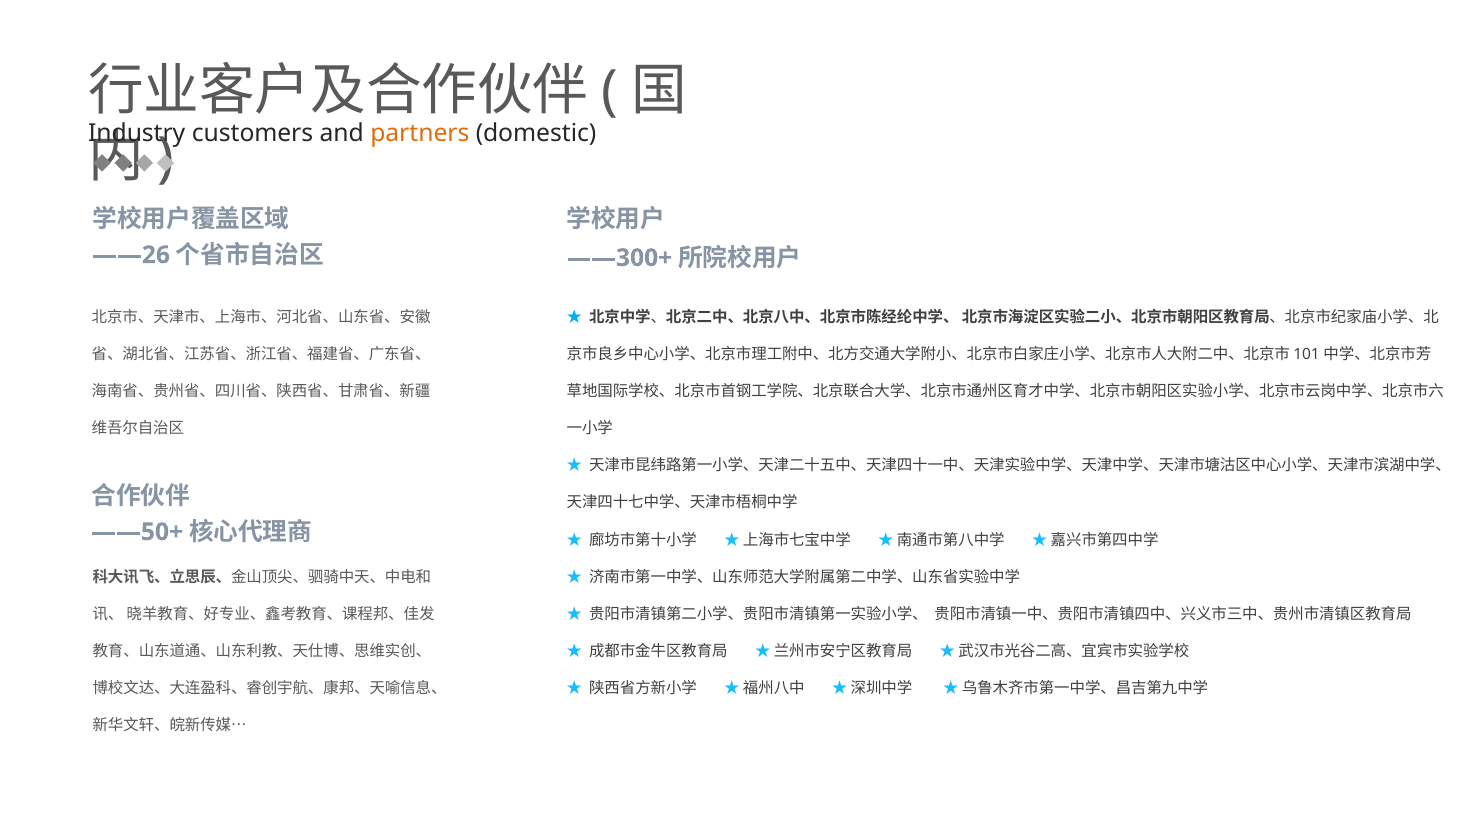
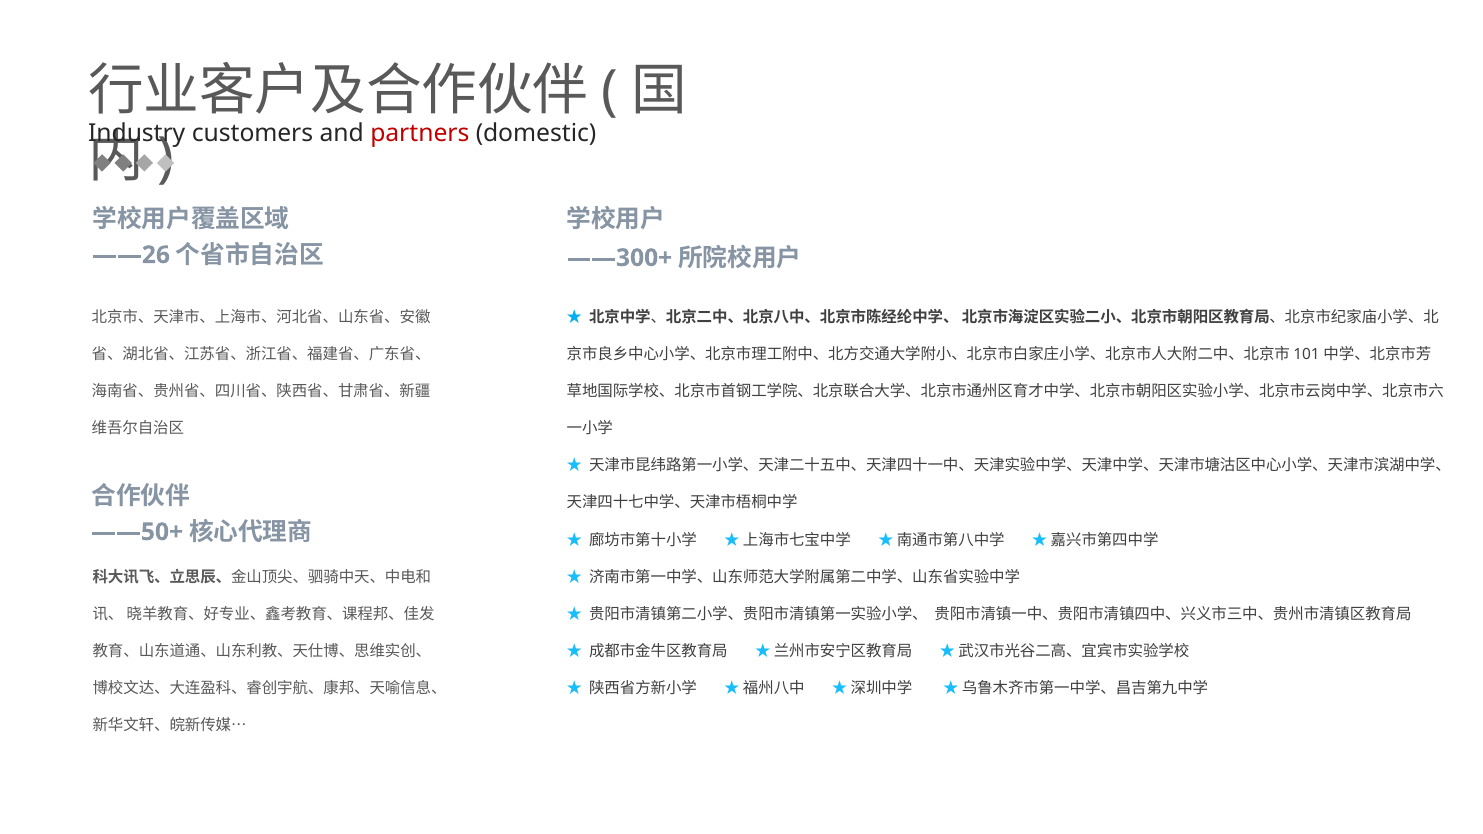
partners colour: orange -> red
